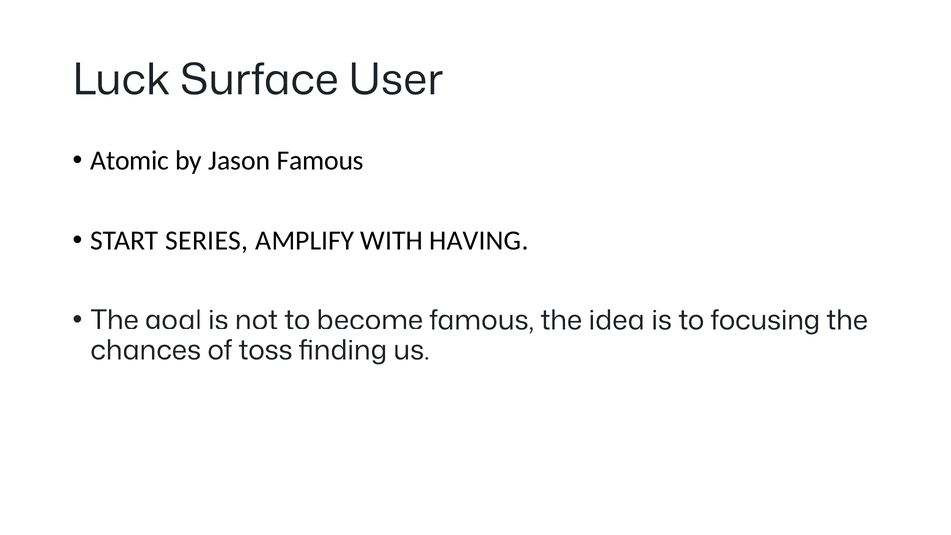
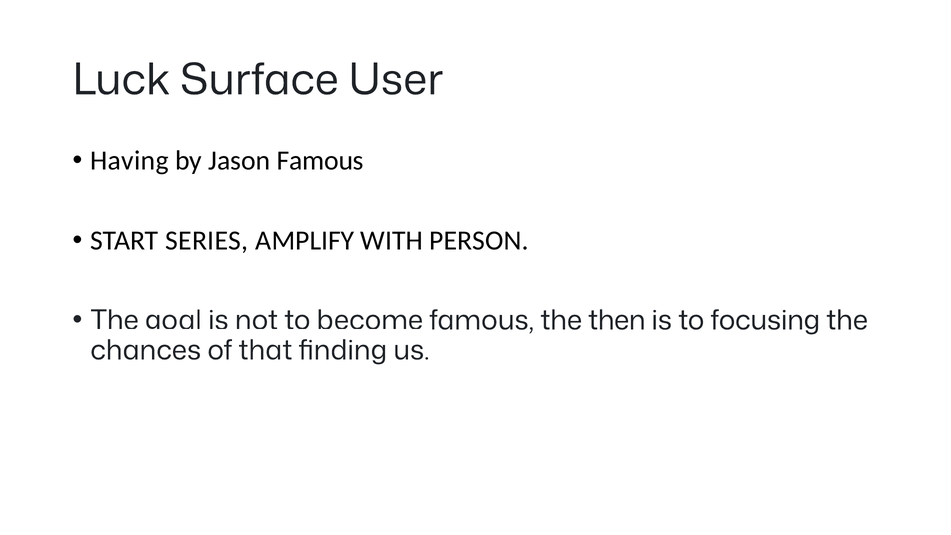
Atomic: Atomic -> Having
HAVING: HAVING -> PERSON
idea: idea -> then
toss: toss -> that
